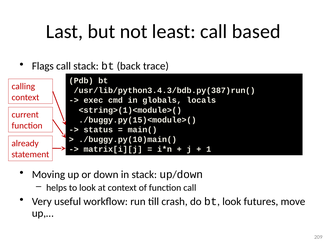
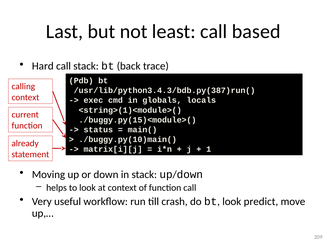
Flags: Flags -> Hard
futures: futures -> predict
